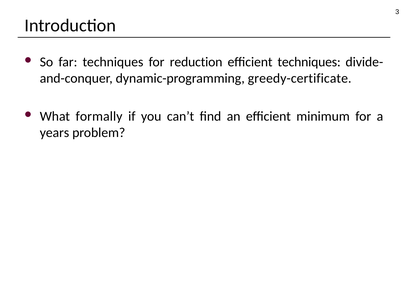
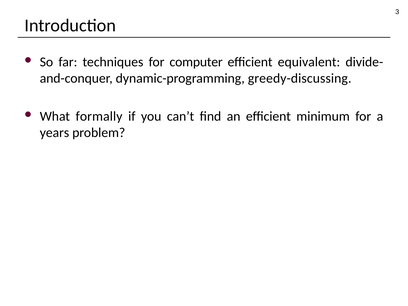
reduction: reduction -> computer
efficient techniques: techniques -> equivalent
greedy-certificate: greedy-certificate -> greedy-discussing
